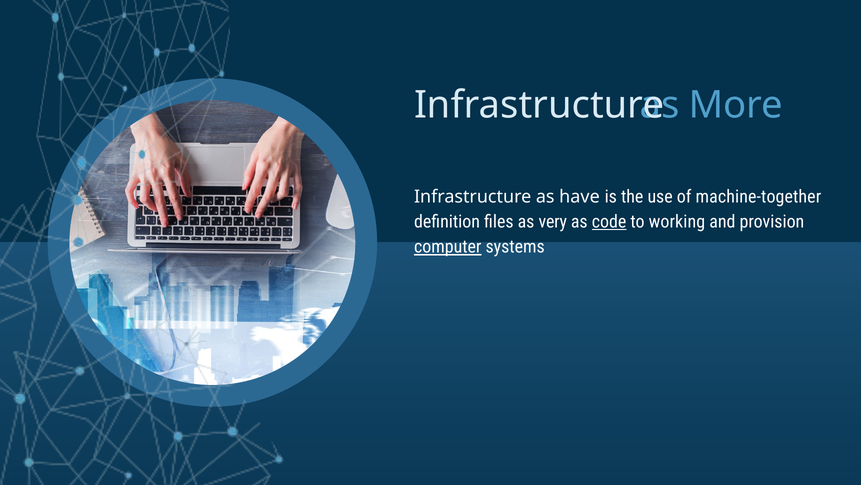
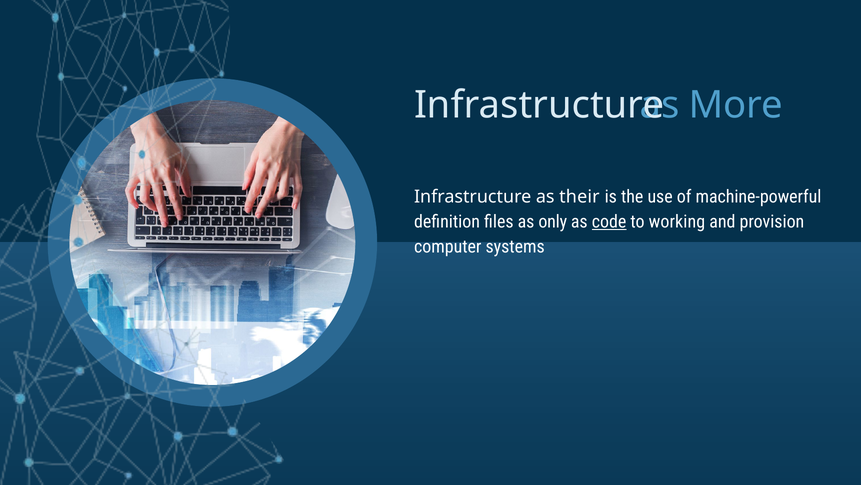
have: have -> their
machine-together: machine-together -> machine-powerful
very: very -> only
computer underline: present -> none
